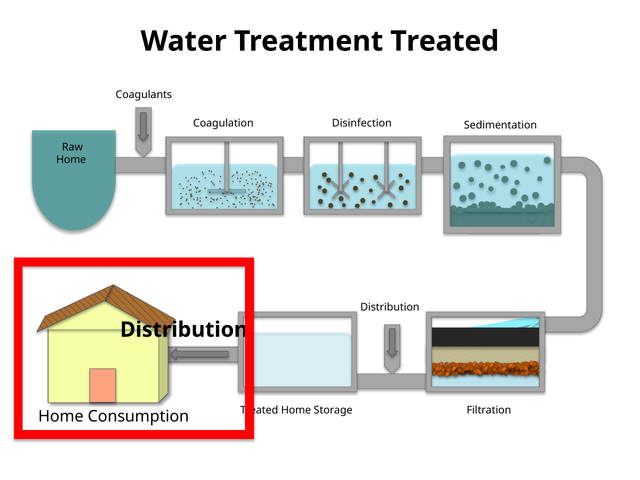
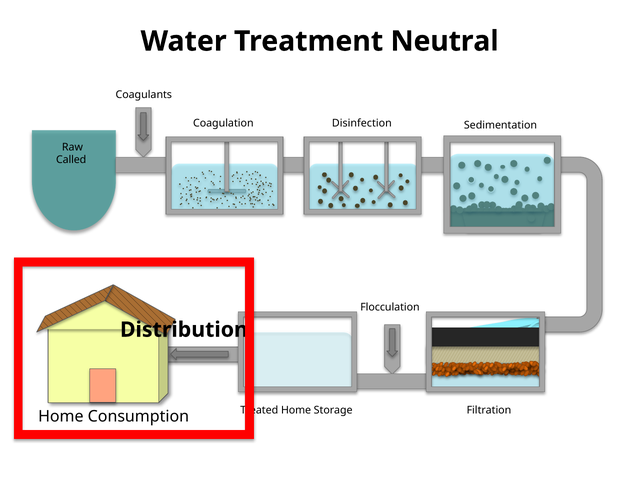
Treatment Treated: Treated -> Neutral
Home at (71, 160): Home -> Called
Distribution at (390, 307): Distribution -> Flocculation
